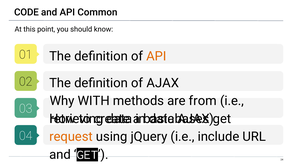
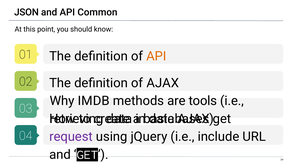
CODE: CODE -> JSON
WITH: WITH -> IMDB
from: from -> tools
request colour: orange -> purple
